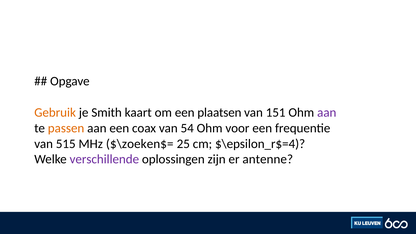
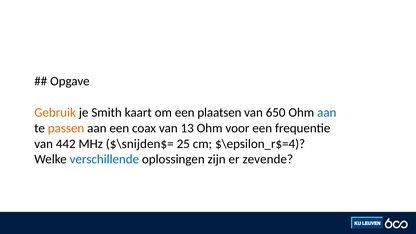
151: 151 -> 650
aan at (327, 113) colour: purple -> blue
54: 54 -> 13
515: 515 -> 442
$\zoeken$=: $\zoeken$= -> $\snijden$=
verschillende colour: purple -> blue
antenne: antenne -> zevende
